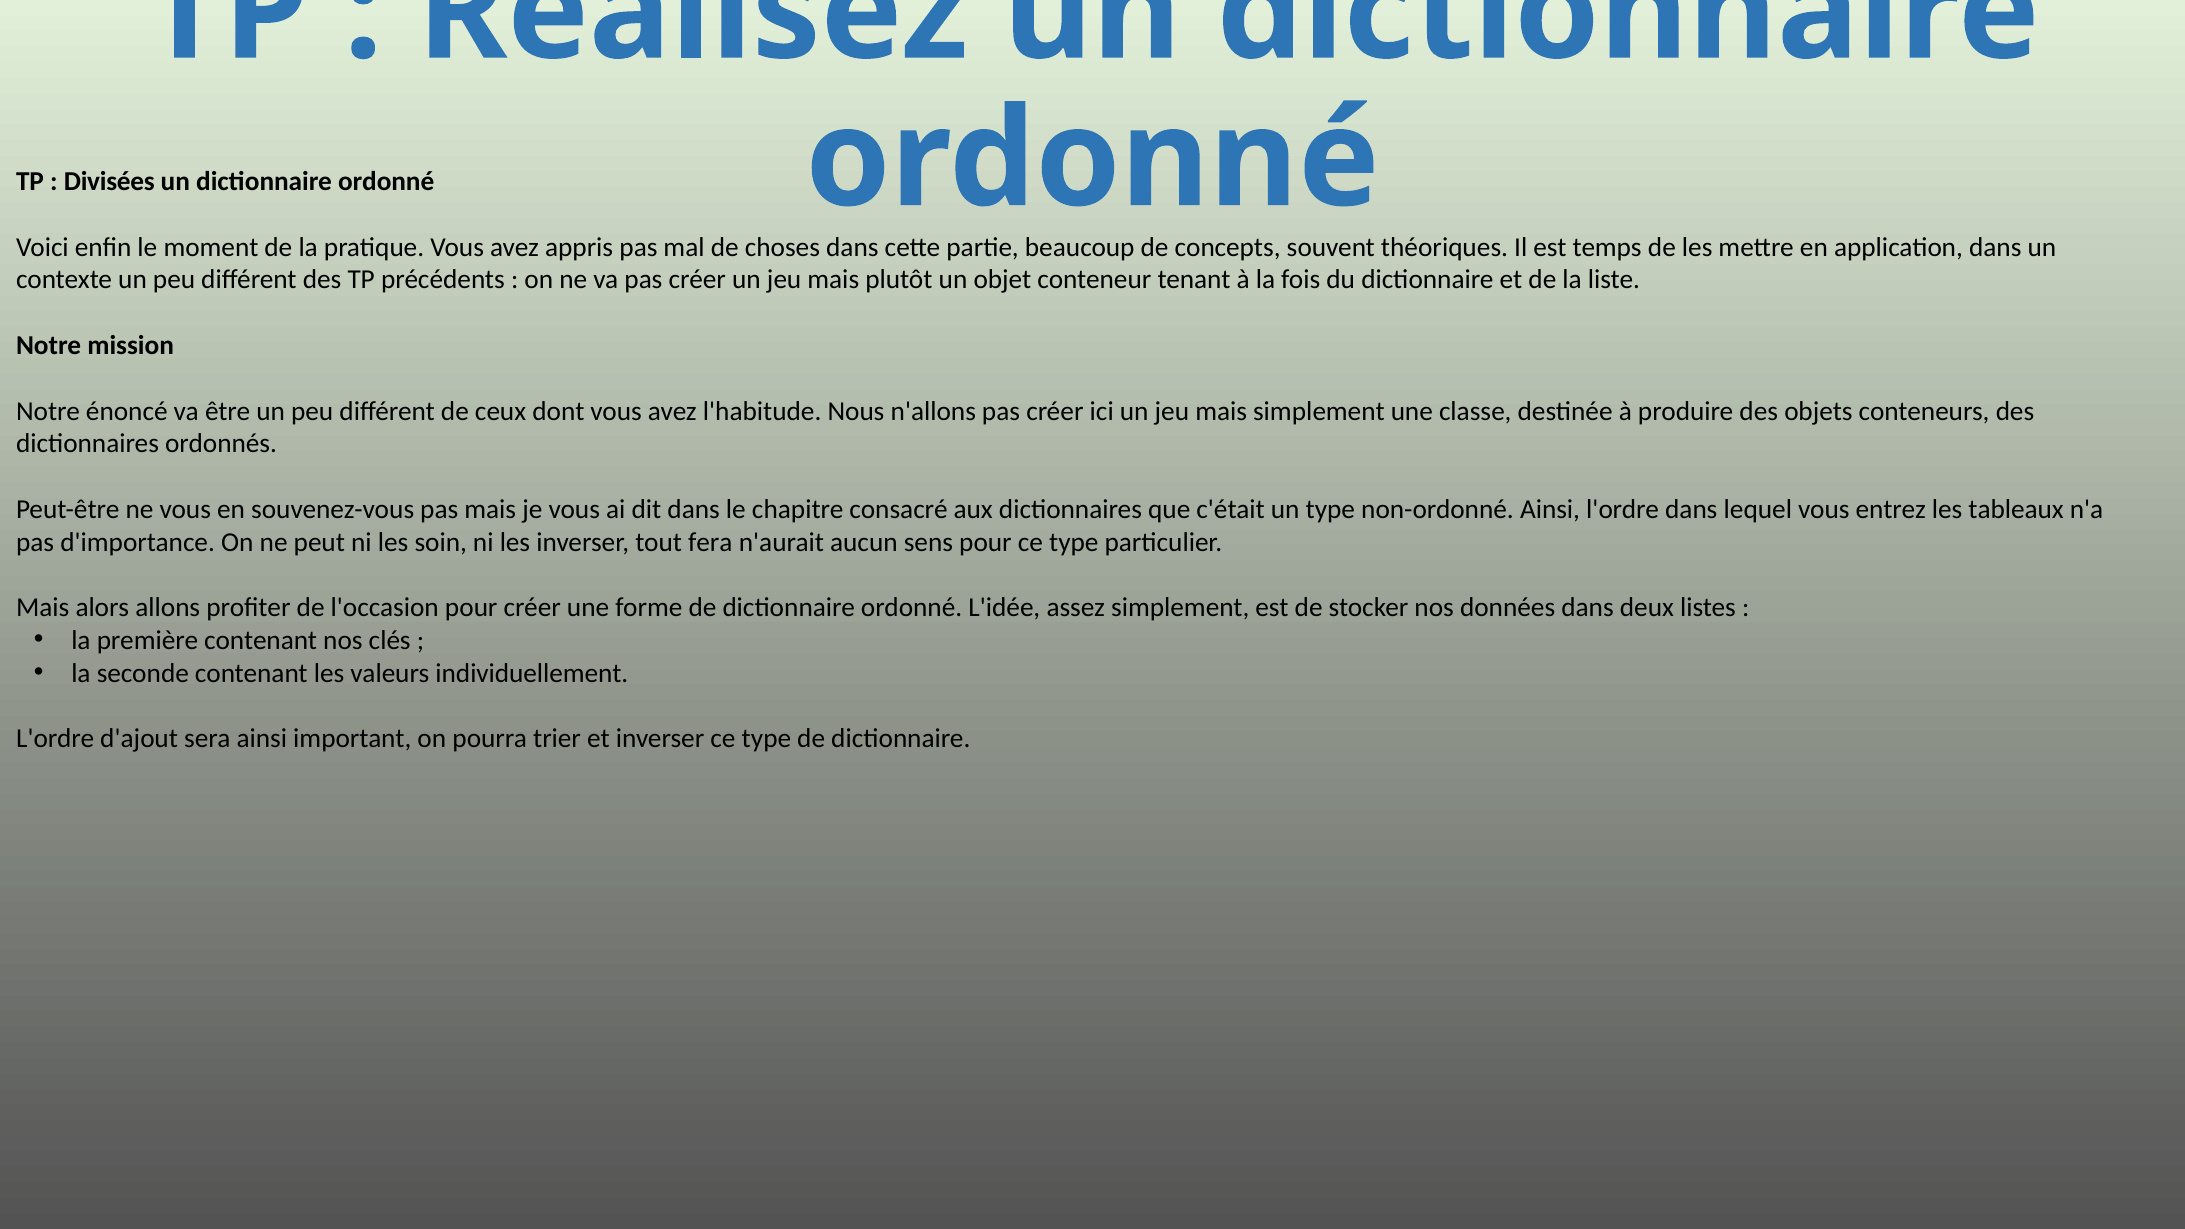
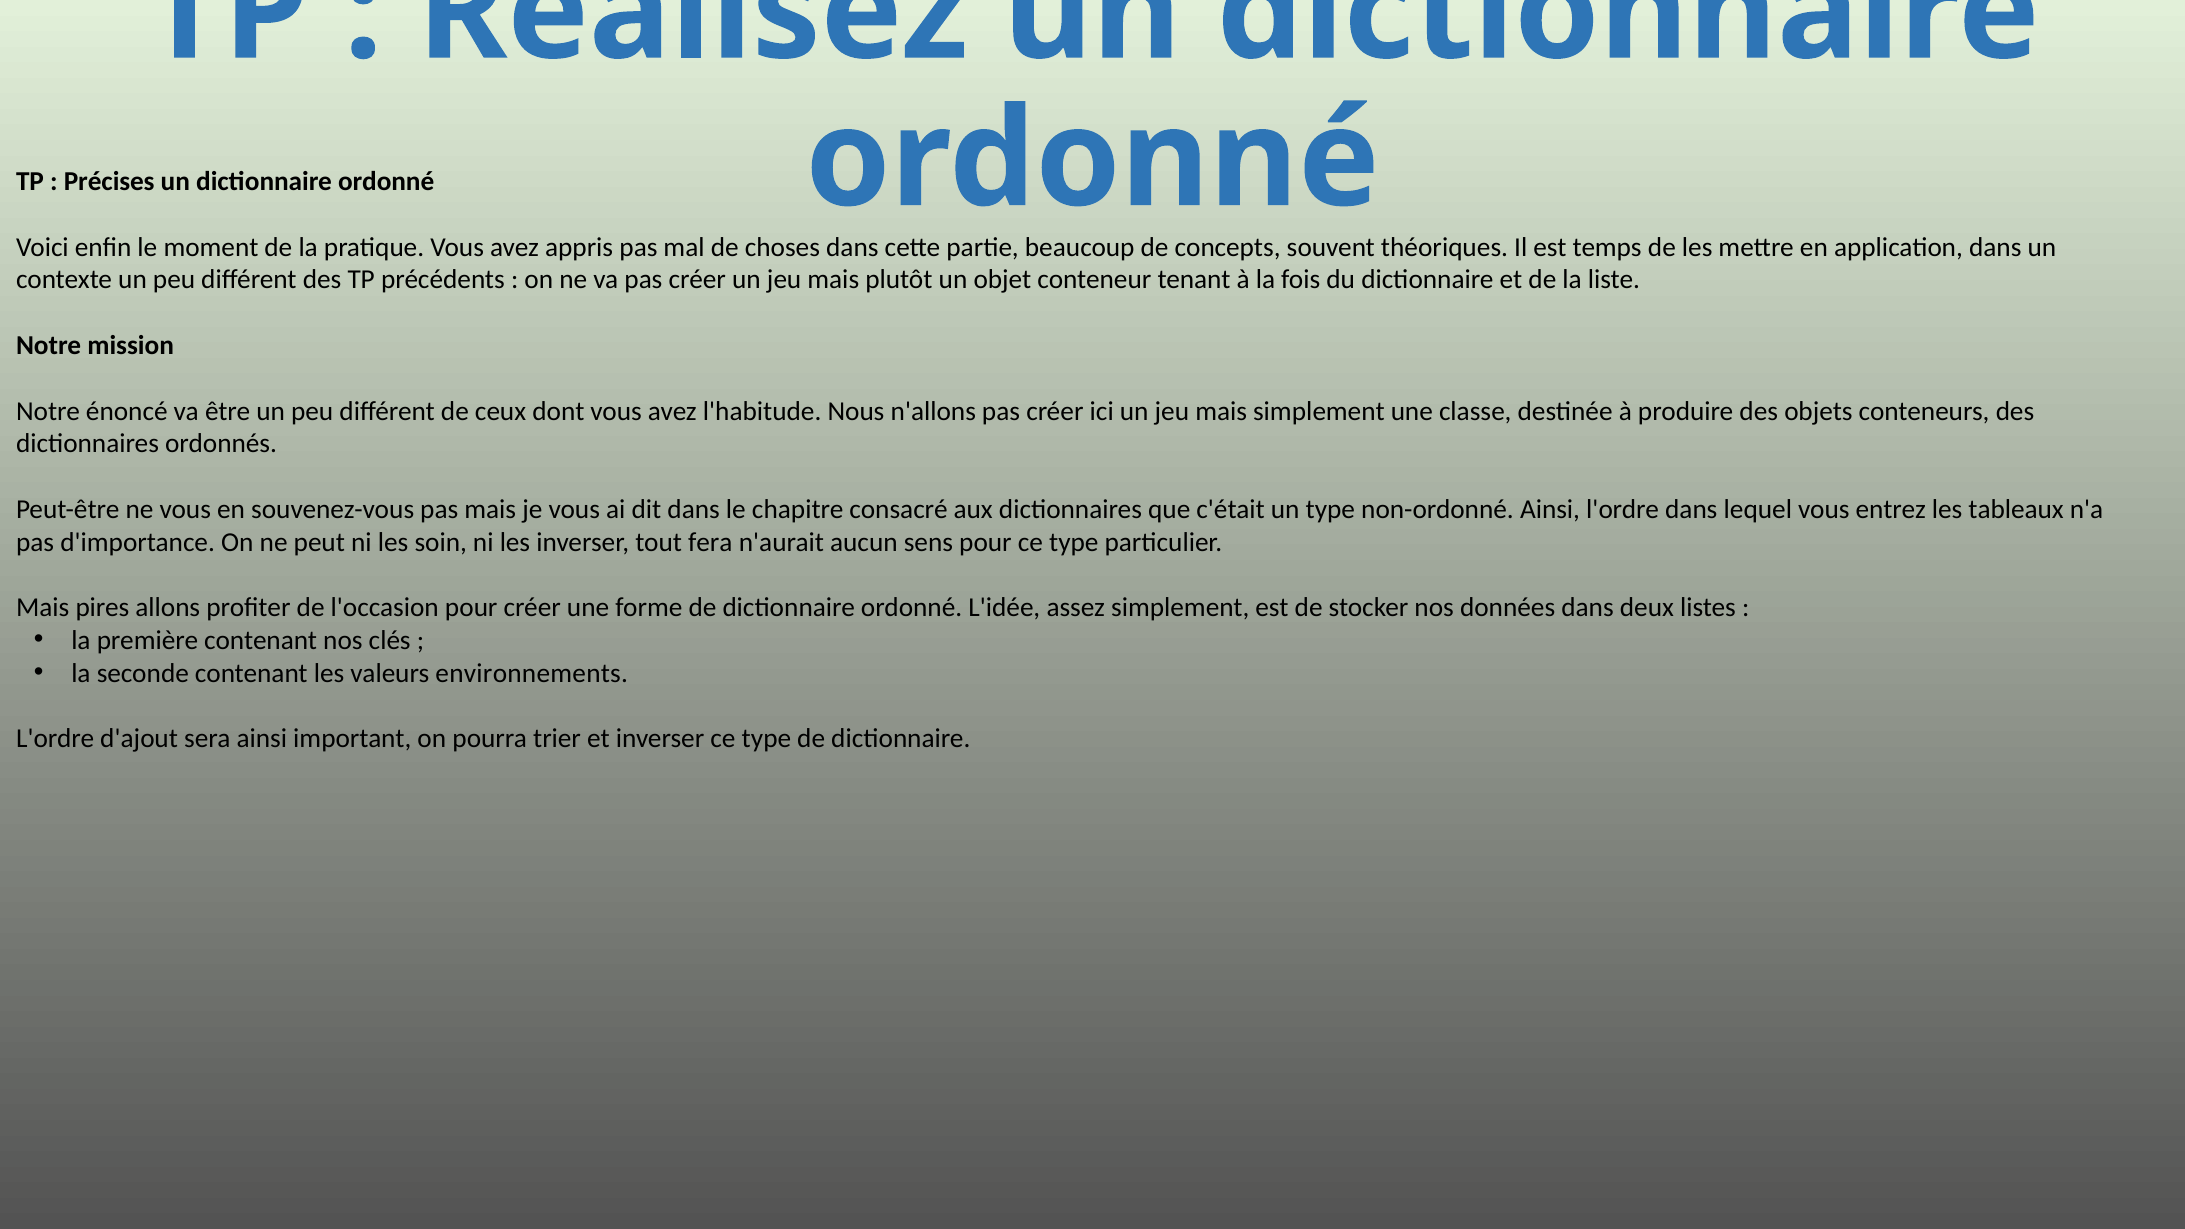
Divisées: Divisées -> Précises
alors: alors -> pires
individuellement: individuellement -> environnements
